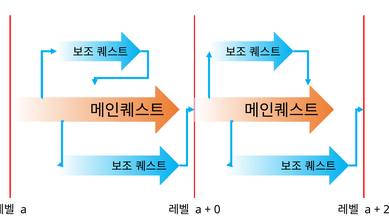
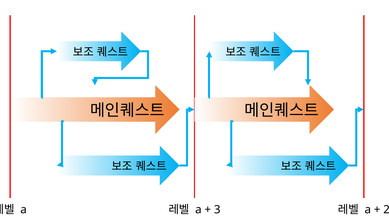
0: 0 -> 3
